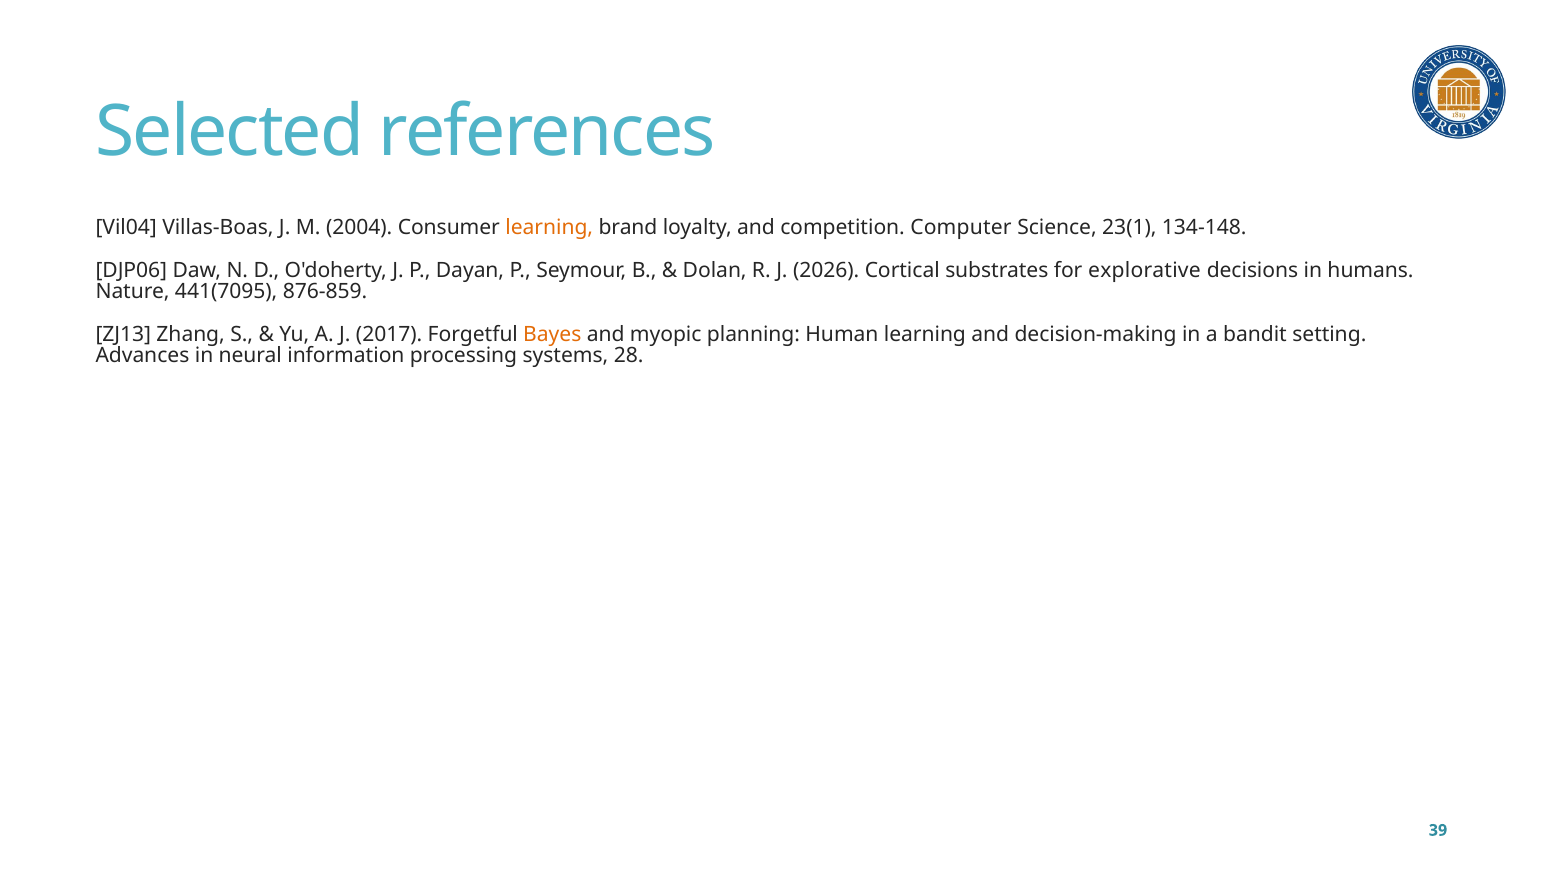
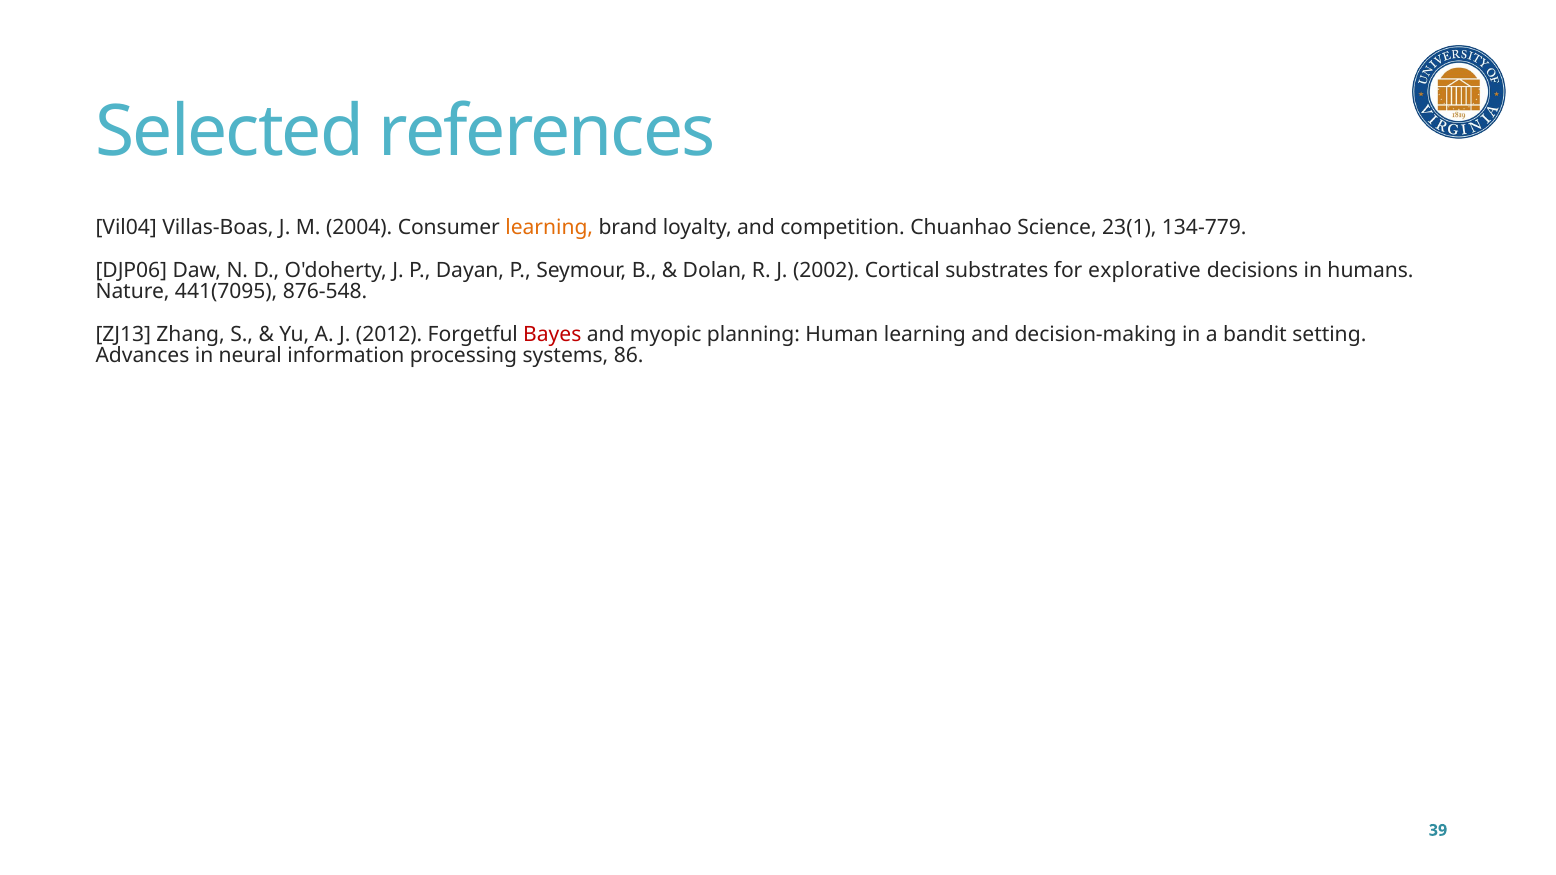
Computer: Computer -> Chuanhao
134-148: 134-148 -> 134-779
2026: 2026 -> 2002
876-859: 876-859 -> 876-548
2017: 2017 -> 2012
Bayes colour: orange -> red
28: 28 -> 86
